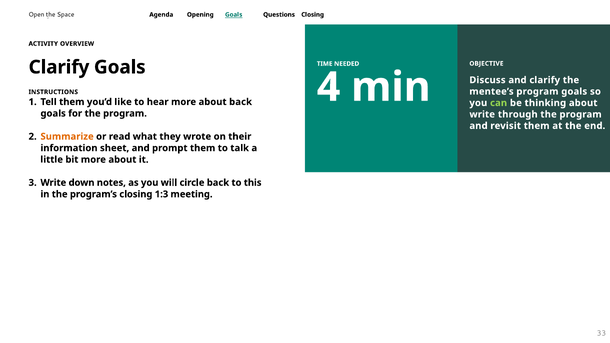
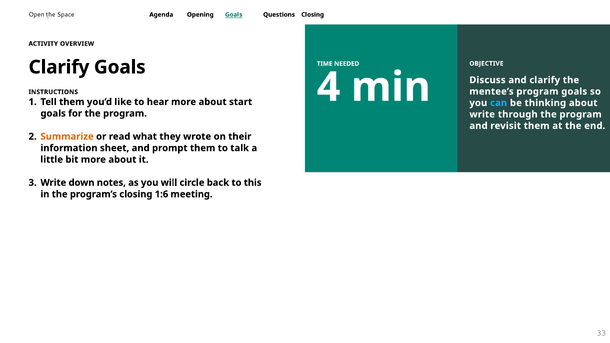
about back: back -> start
can colour: light green -> light blue
1:3: 1:3 -> 1:6
